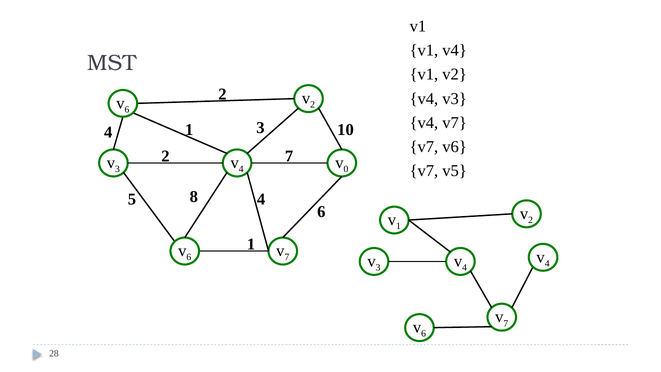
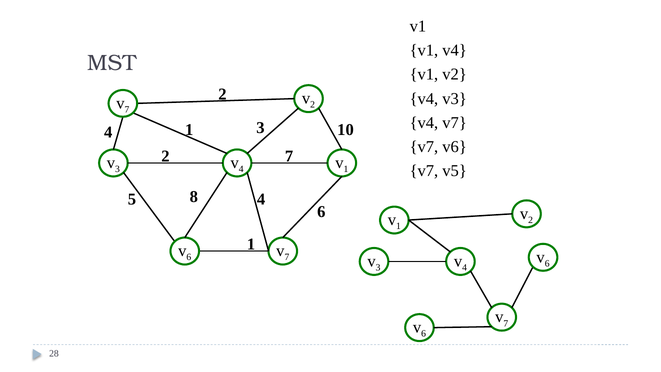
6 at (127, 110): 6 -> 7
0 at (346, 169): 0 -> 1
4 at (547, 263): 4 -> 6
